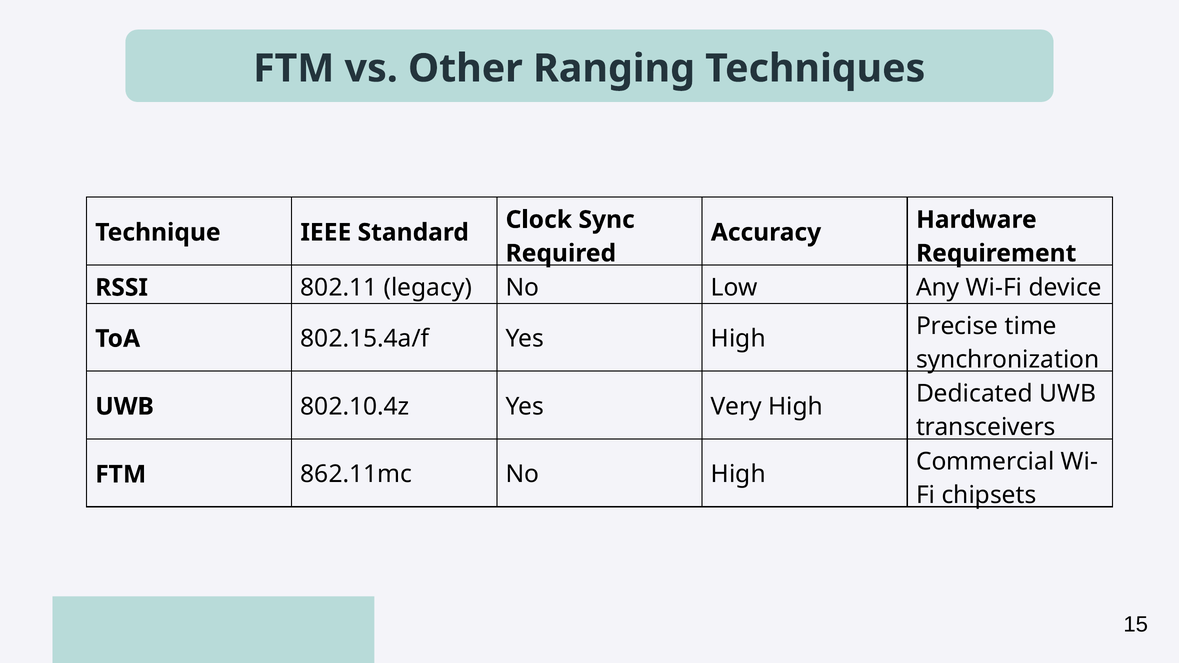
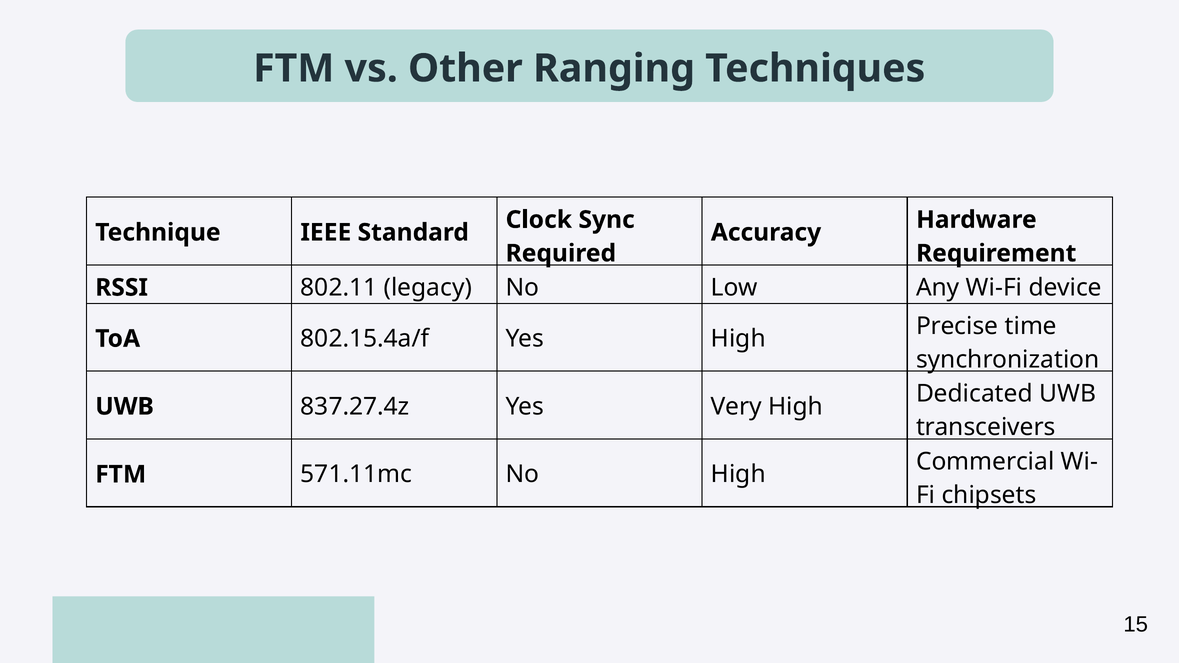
802.10.4z: 802.10.4z -> 837.27.4z
862.11mc: 862.11mc -> 571.11mc
